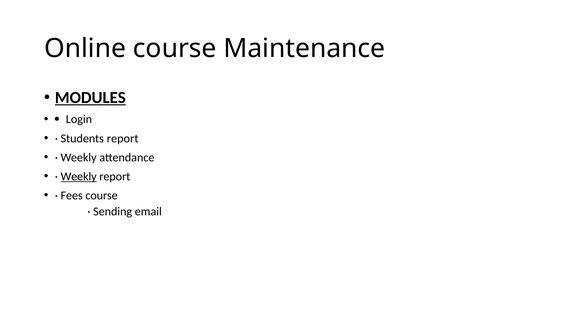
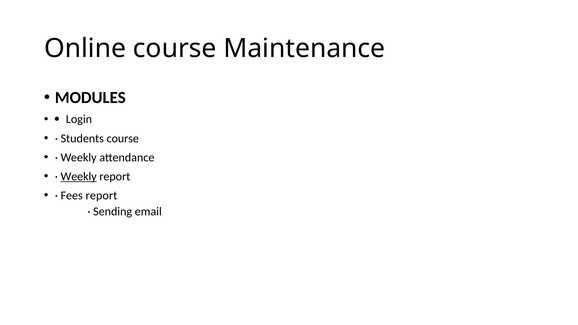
MODULES underline: present -> none
Students report: report -> course
Fees course: course -> report
